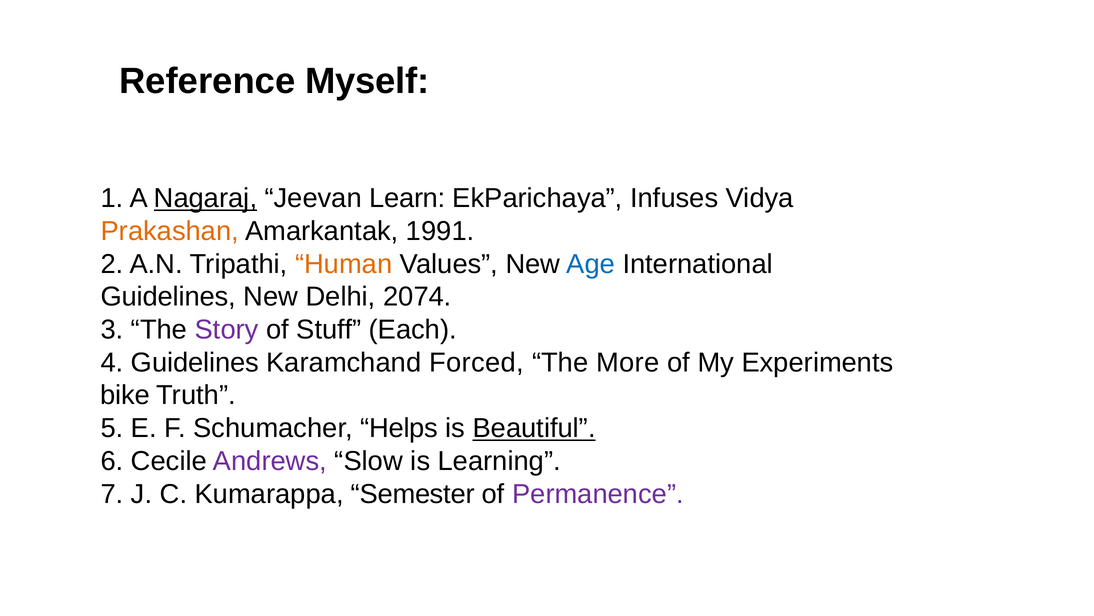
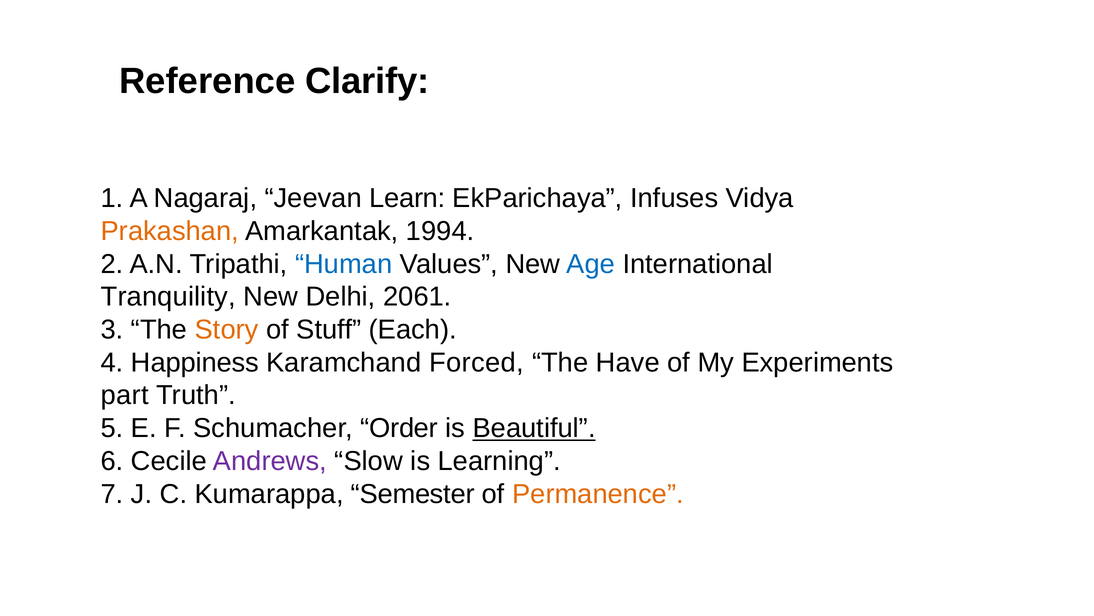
Myself: Myself -> Clarify
Nagaraj underline: present -> none
1991: 1991 -> 1994
Human colour: orange -> blue
Guidelines at (168, 297): Guidelines -> Tranquility
2074: 2074 -> 2061
Story colour: purple -> orange
4 Guidelines: Guidelines -> Happiness
More: More -> Have
bike: bike -> part
Helps: Helps -> Order
Permanence colour: purple -> orange
